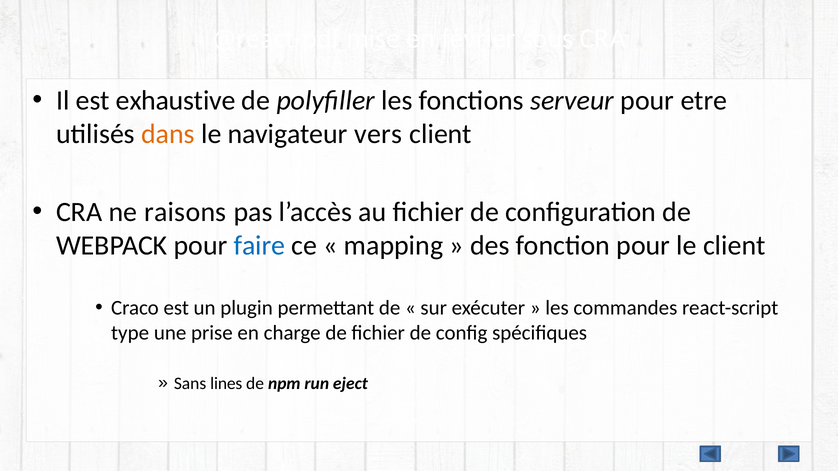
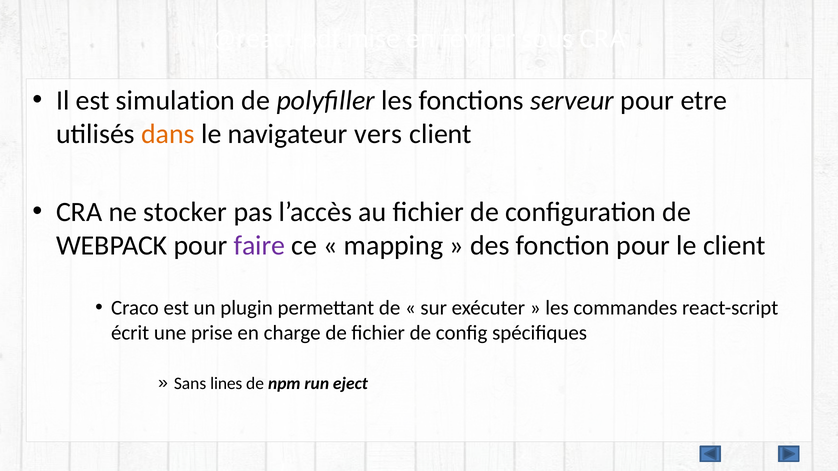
exhaustive: exhaustive -> simulation
raisons: raisons -> stocker
faire colour: blue -> purple
type: type -> écrit
